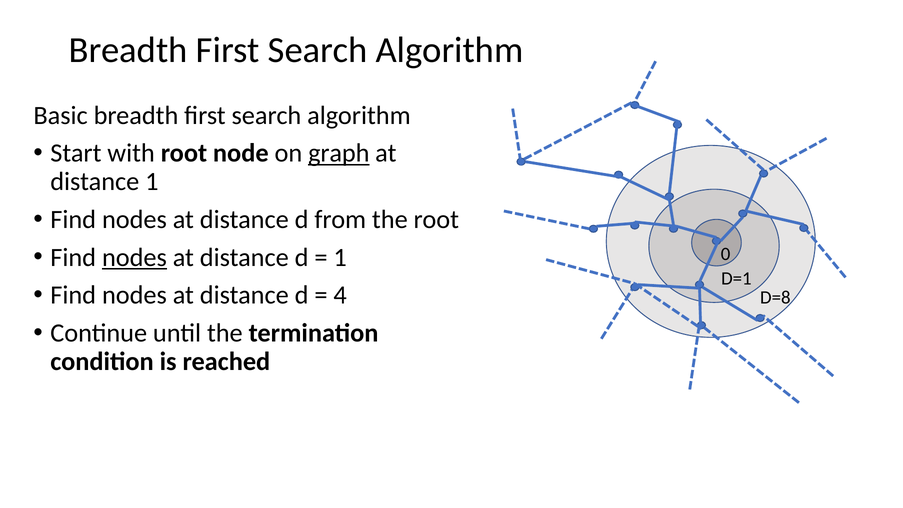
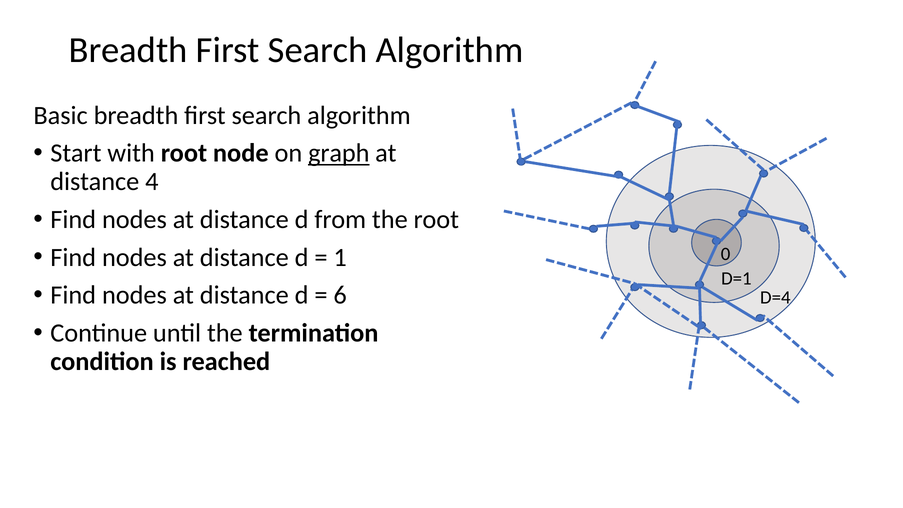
distance 1: 1 -> 4
nodes at (134, 257) underline: present -> none
4: 4 -> 6
D=8: D=8 -> D=4
